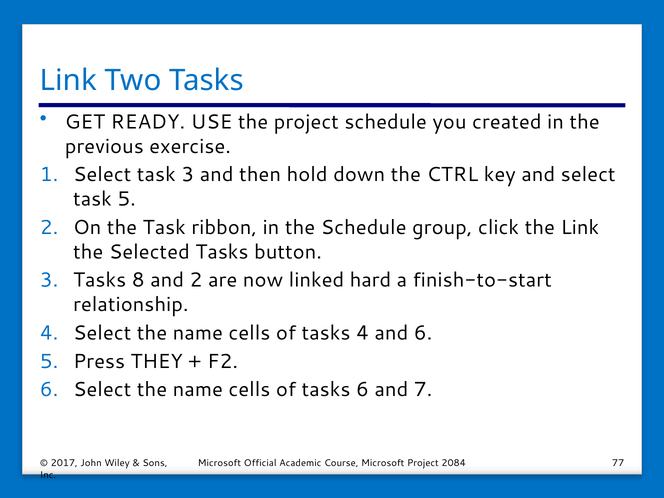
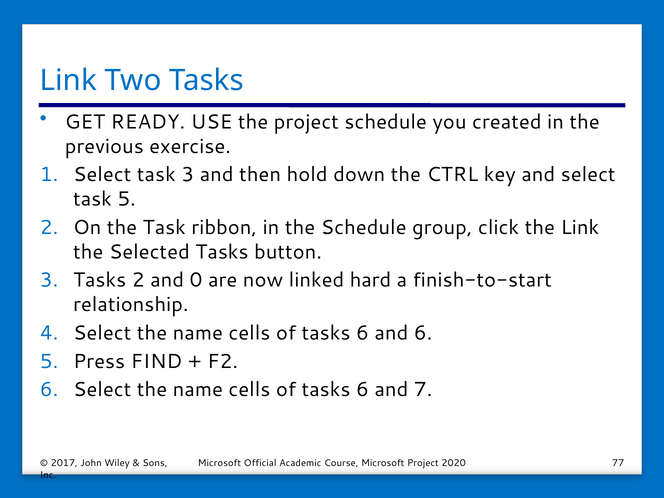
Tasks 8: 8 -> 2
and 2: 2 -> 0
4 at (362, 333): 4 -> 6
THEY: THEY -> FIND
2084: 2084 -> 2020
